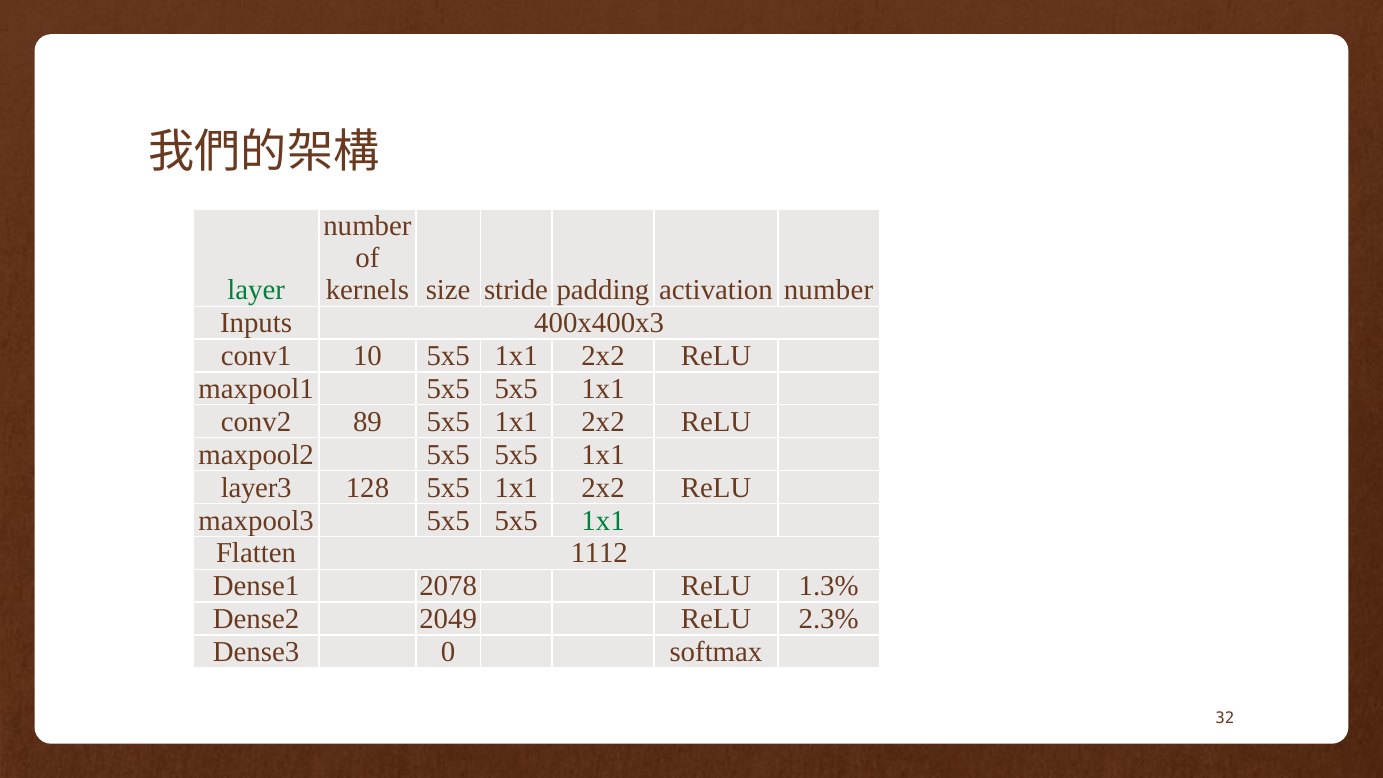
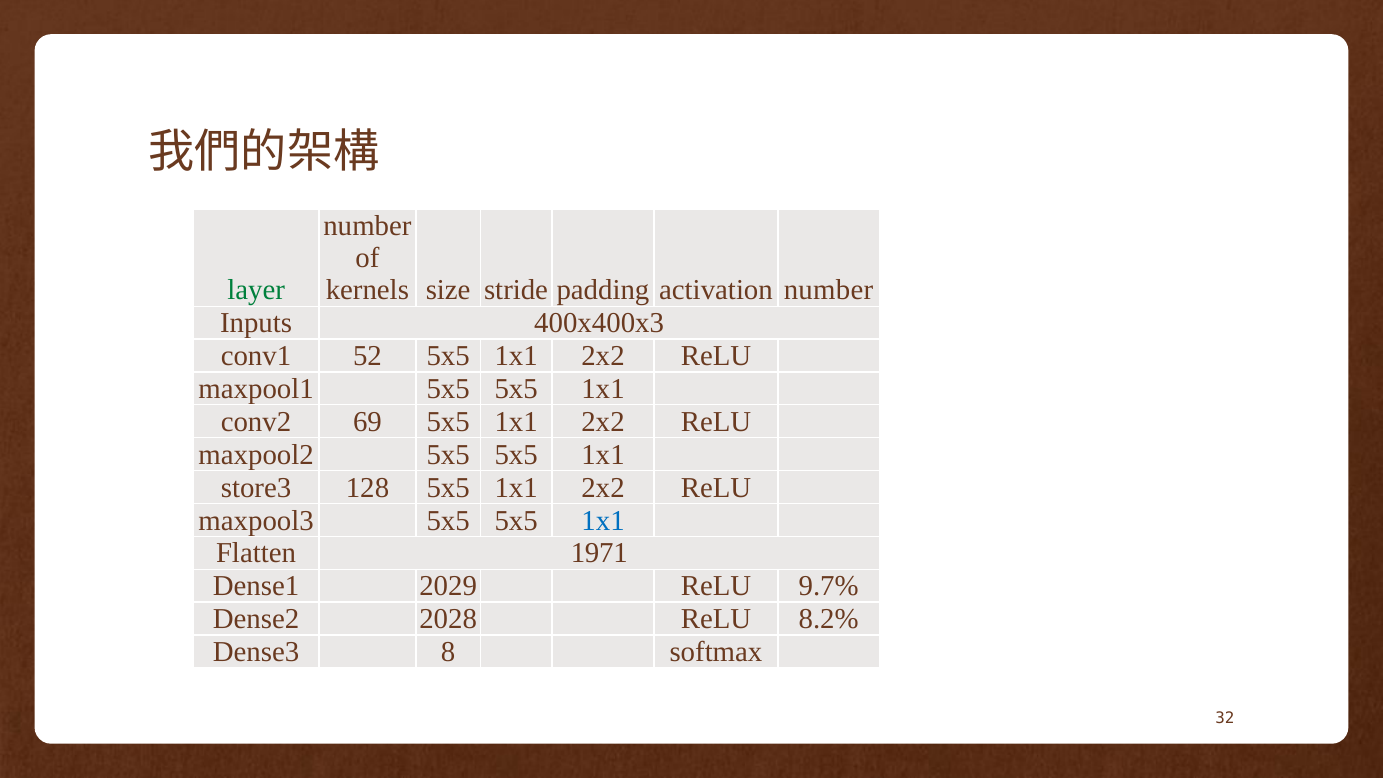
10: 10 -> 52
89: 89 -> 69
layer3: layer3 -> store3
1x1 at (603, 521) colour: green -> blue
1112: 1112 -> 1971
2078: 2078 -> 2029
1.3%: 1.3% -> 9.7%
2049: 2049 -> 2028
2.3%: 2.3% -> 8.2%
0: 0 -> 8
